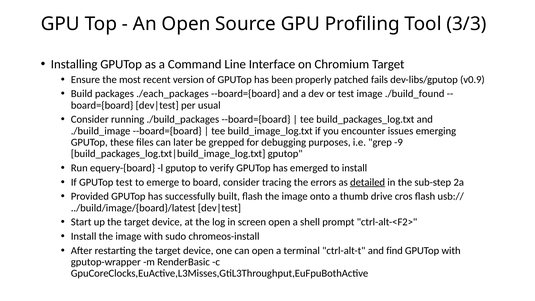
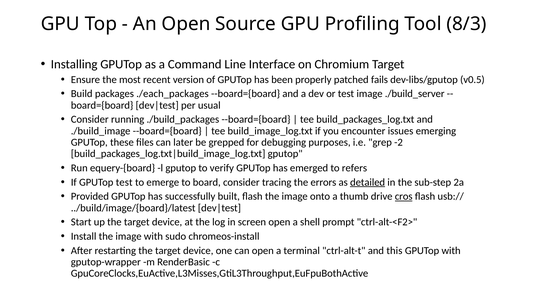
3/3: 3/3 -> 8/3
v0.9: v0.9 -> v0.5
./build_found: ./build_found -> ./build_server
-9: -9 -> -2
to install: install -> refers
cros underline: none -> present
find: find -> this
